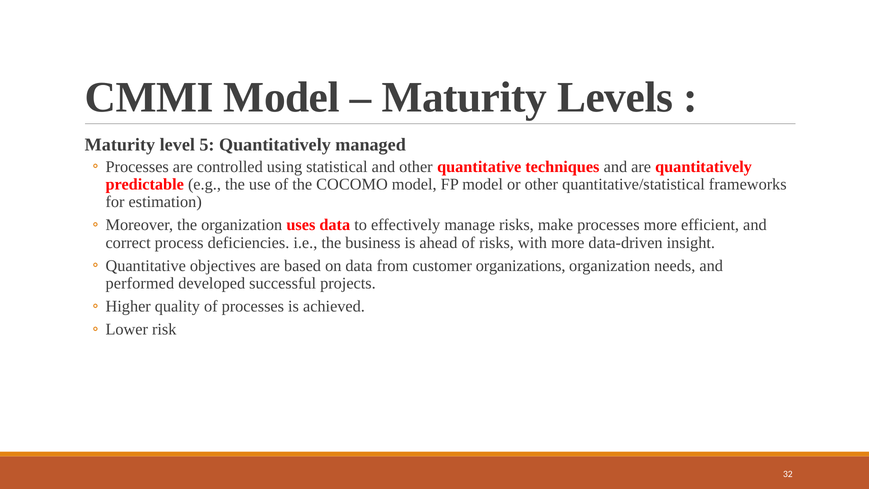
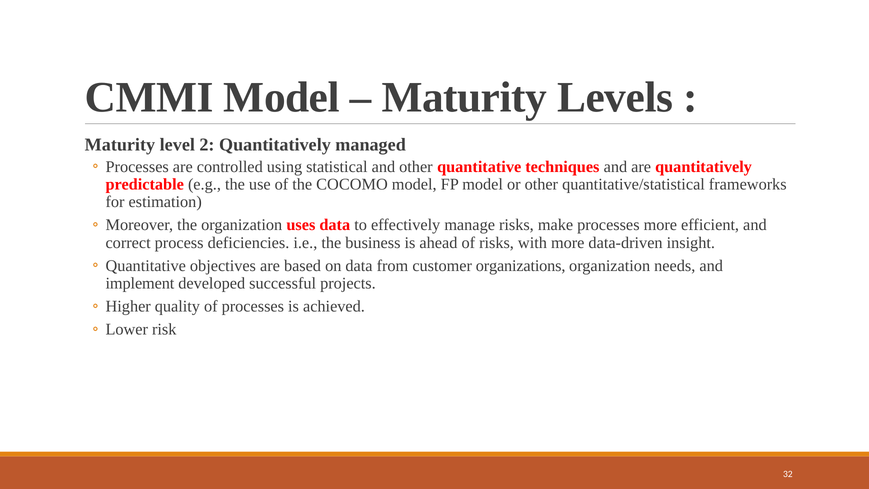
5: 5 -> 2
performed: performed -> implement
